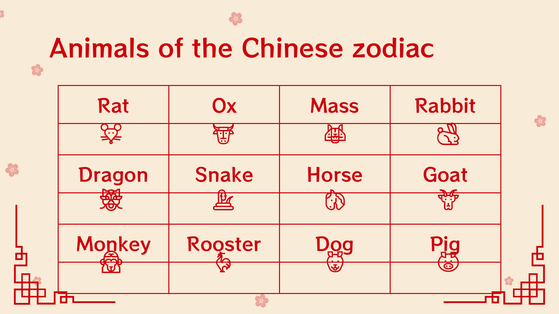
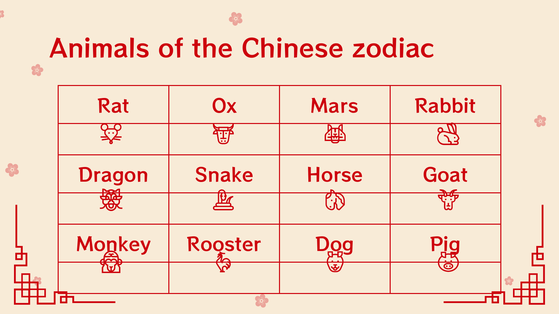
Mass: Mass -> Mars
